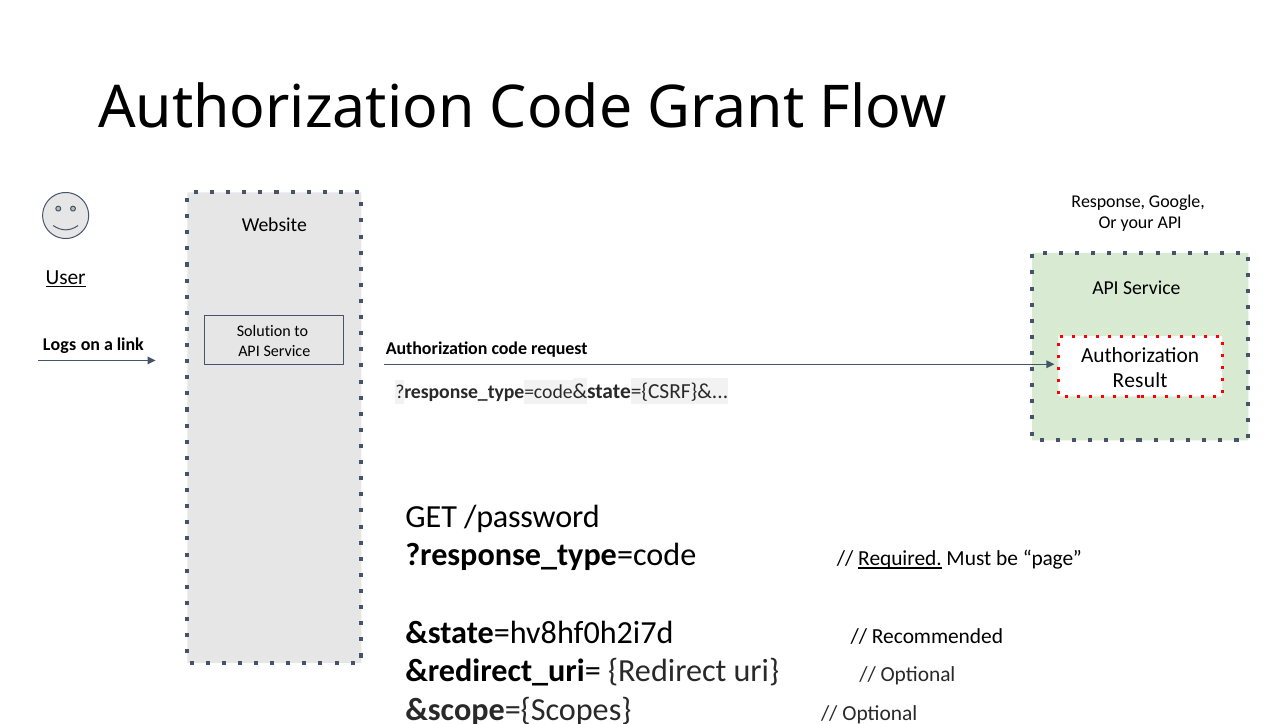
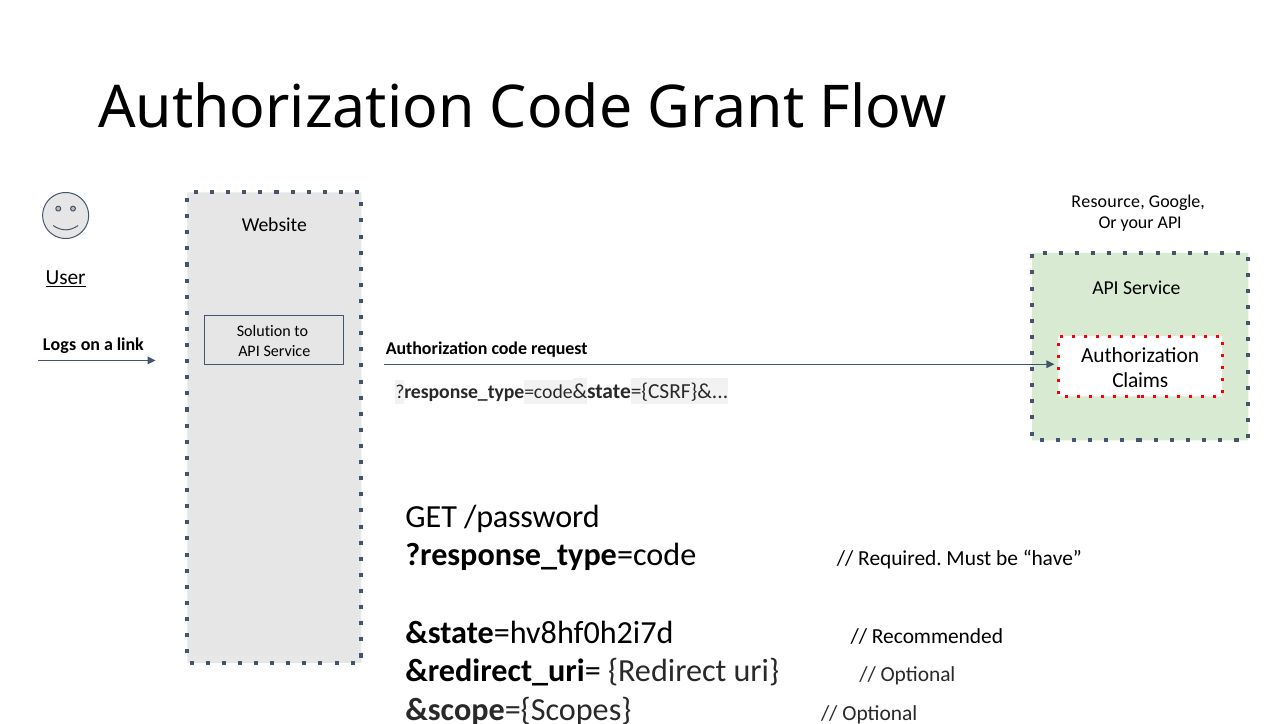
Response: Response -> Resource
Result: Result -> Claims
Required at (900, 559) underline: present -> none
page: page -> have
